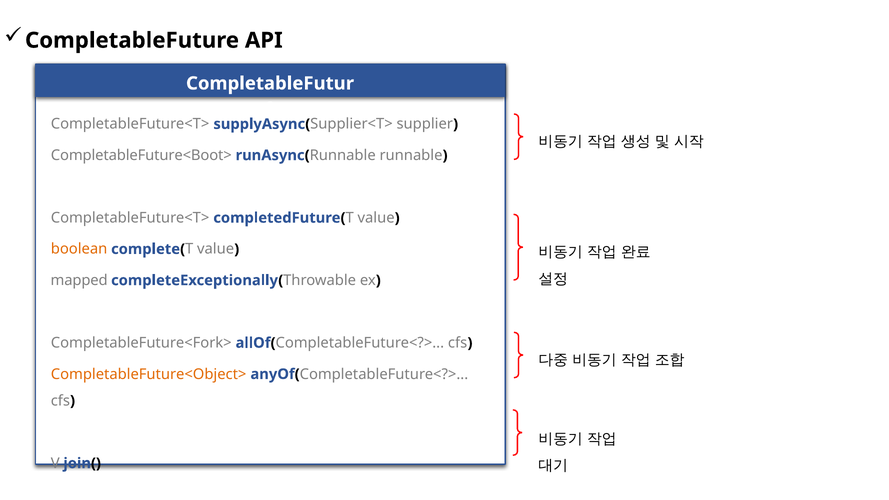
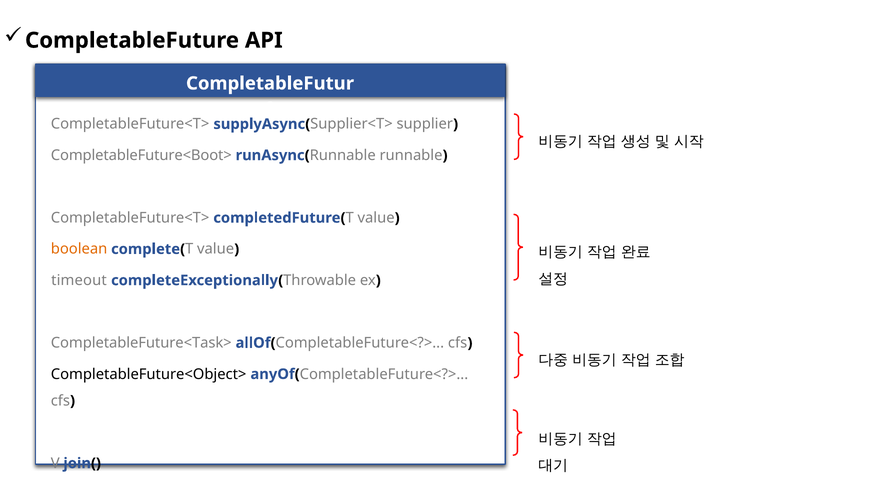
mapped: mapped -> timeout
CompletableFuture<Fork>: CompletableFuture<Fork> -> CompletableFuture<Task>
CompletableFuture<Object> colour: orange -> black
